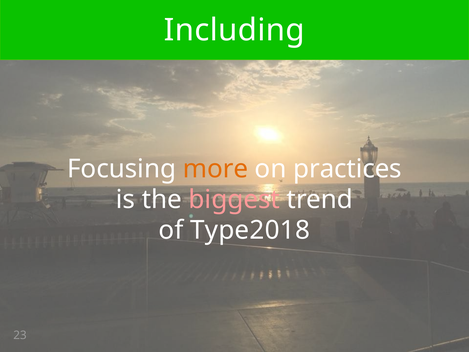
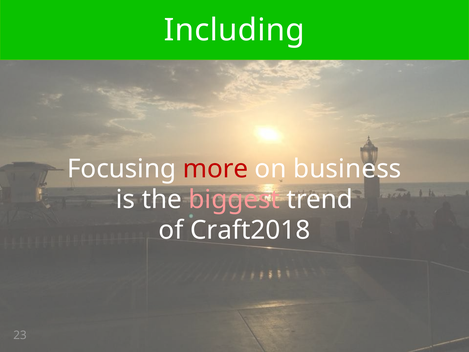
more colour: orange -> red
practices: practices -> business
Type2018: Type2018 -> Craft2018
